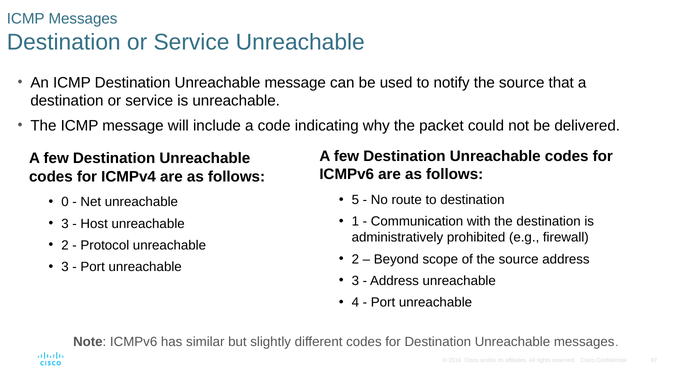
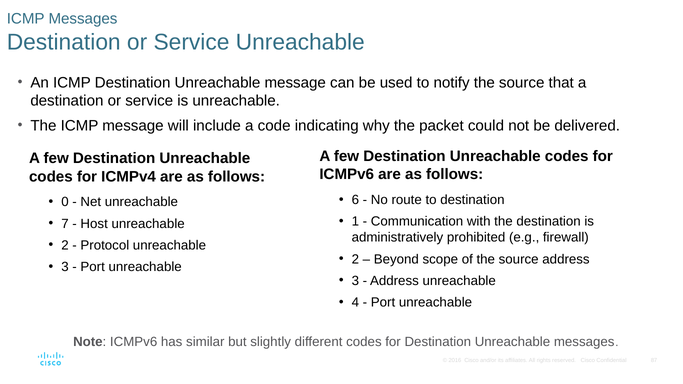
5: 5 -> 6
3 at (65, 224): 3 -> 7
